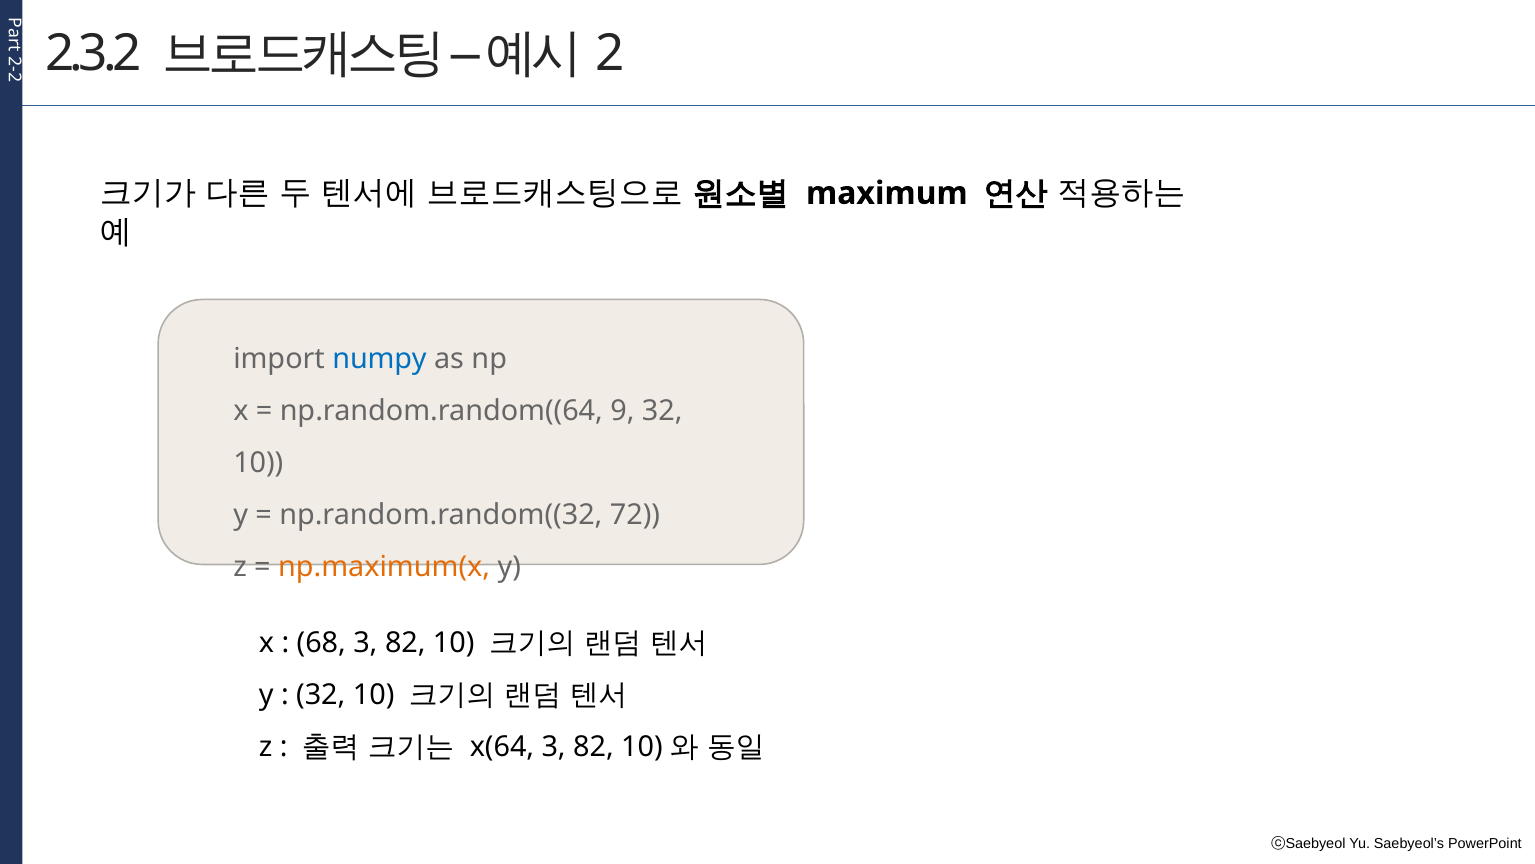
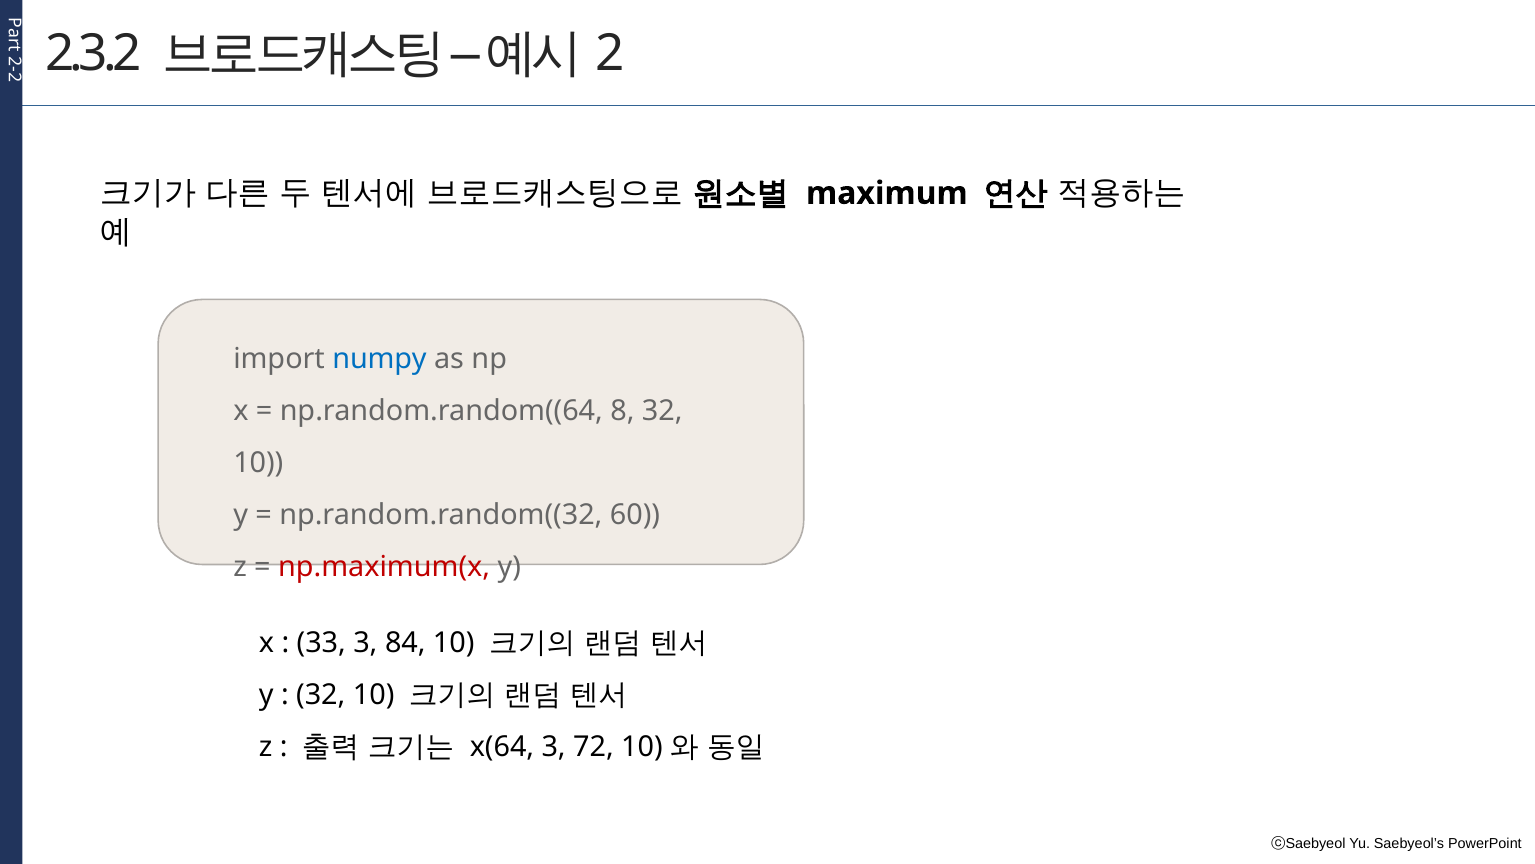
9: 9 -> 8
72: 72 -> 60
np.maximum(x colour: orange -> red
68: 68 -> 33
82 at (405, 643): 82 -> 84
x(64 3 82: 82 -> 72
